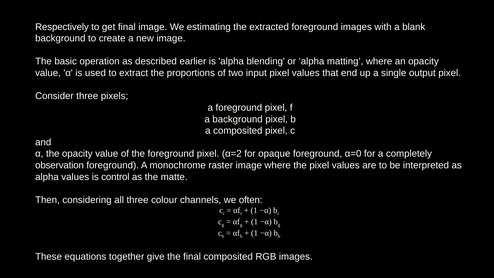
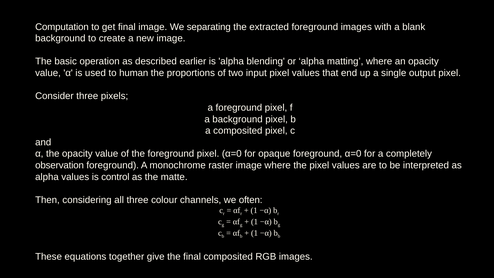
Respectively: Respectively -> Computation
estimating: estimating -> separating
extract: extract -> human
pixel α=2: α=2 -> α=0
